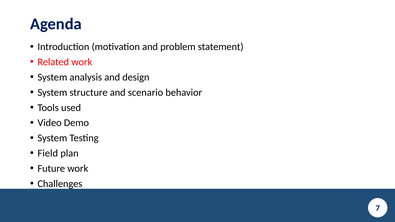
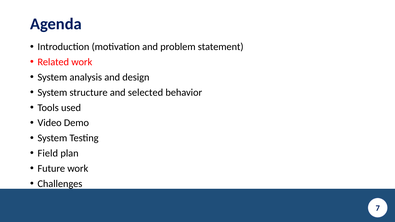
scenario: scenario -> selected
